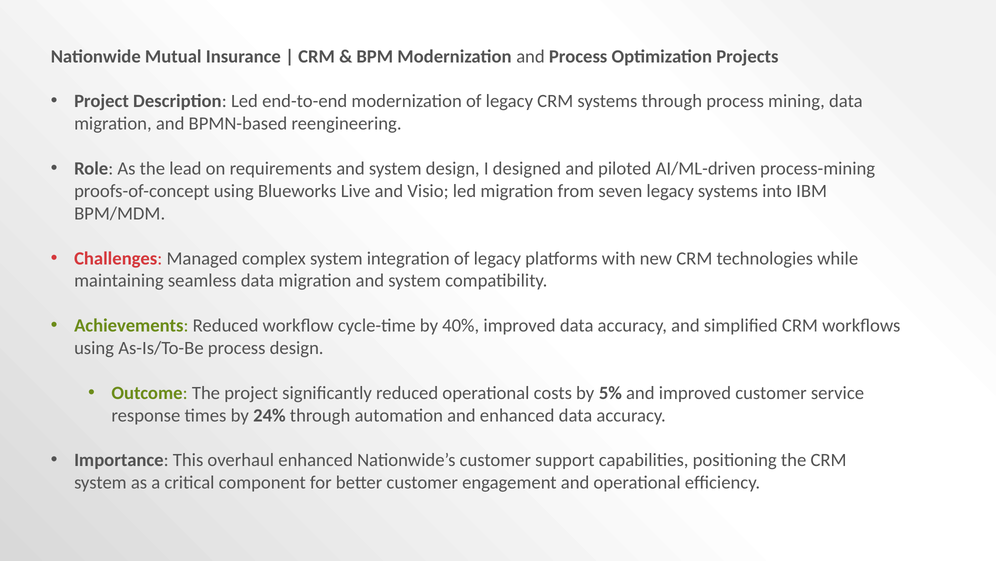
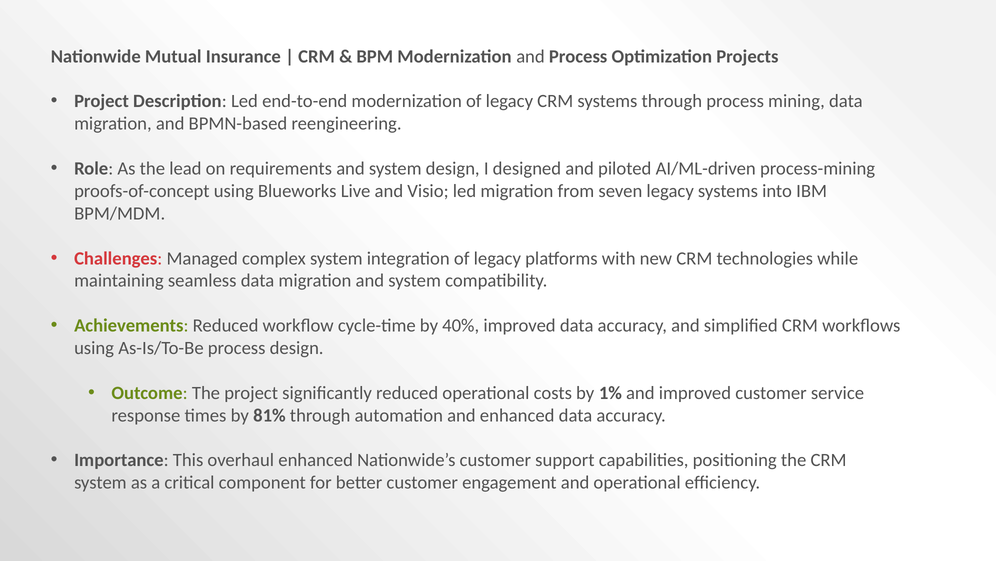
5%: 5% -> 1%
24%: 24% -> 81%
